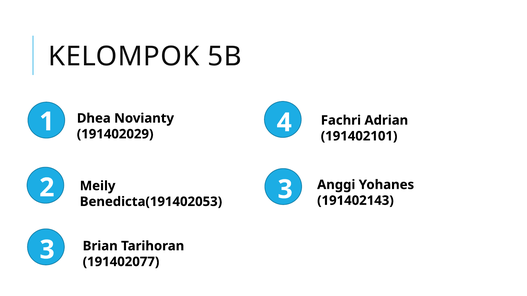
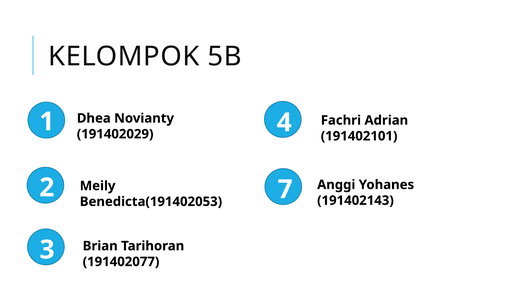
2 3: 3 -> 7
